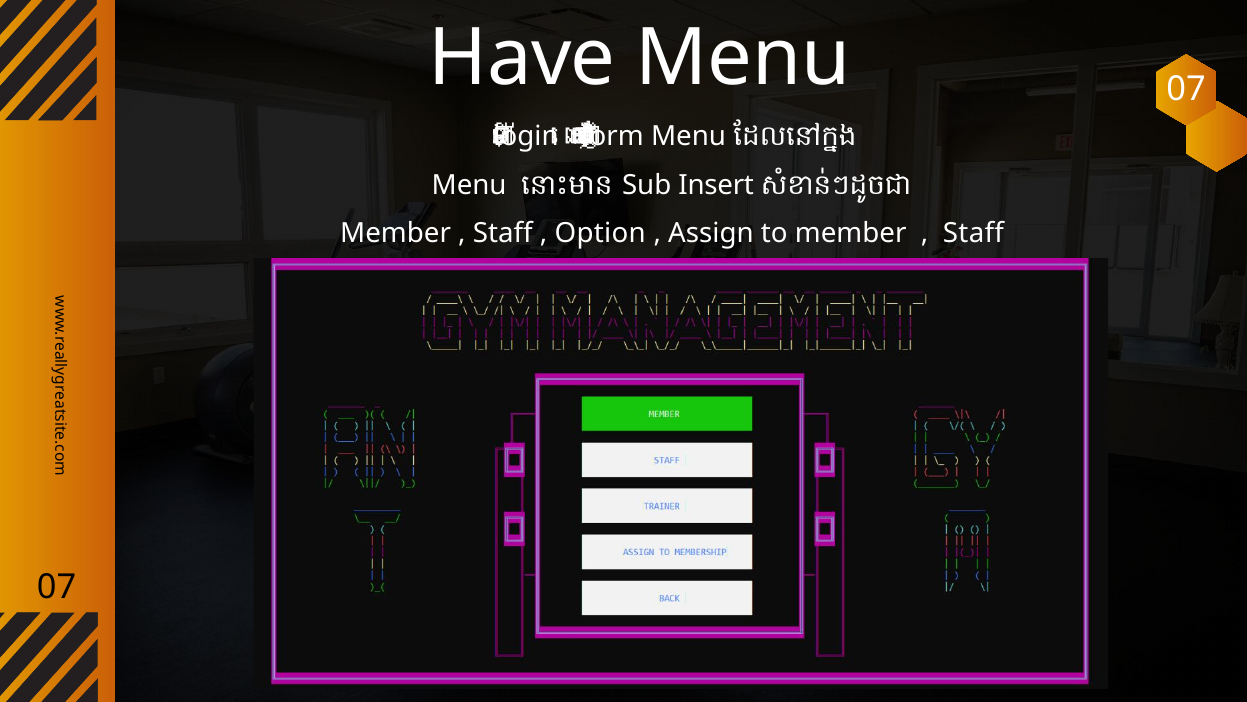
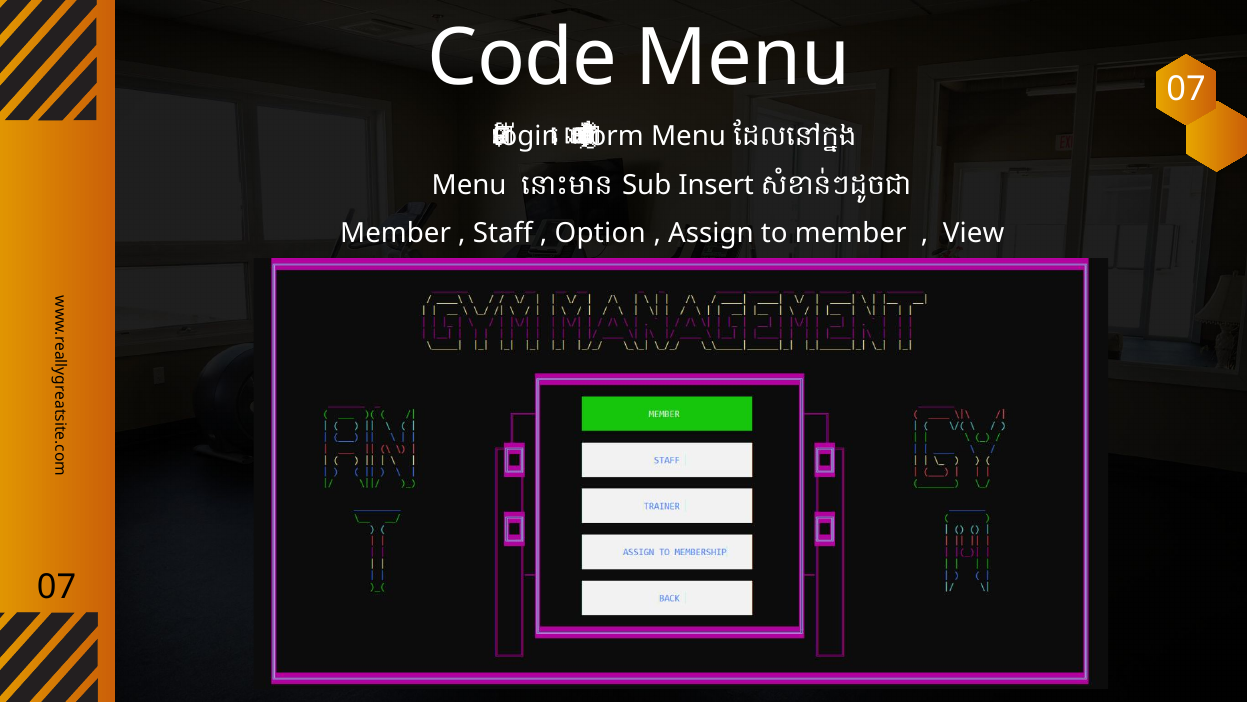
Have: Have -> Code
Staff at (973, 233): Staff -> View
